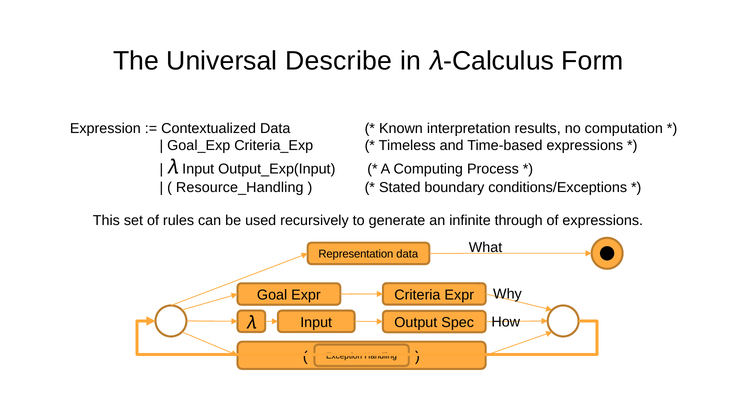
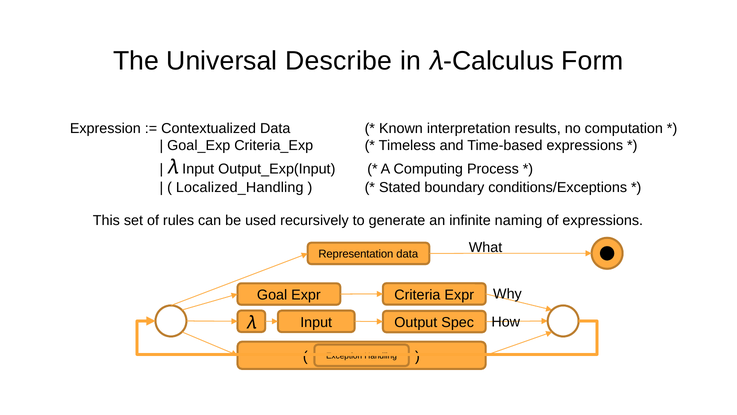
Resource_Handling: Resource_Handling -> Localized_Handling
through: through -> naming
